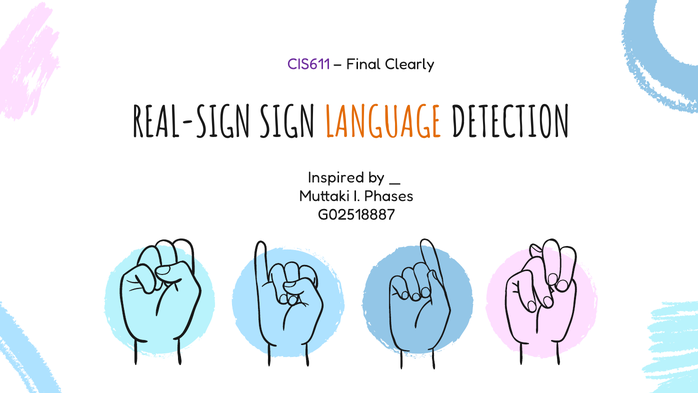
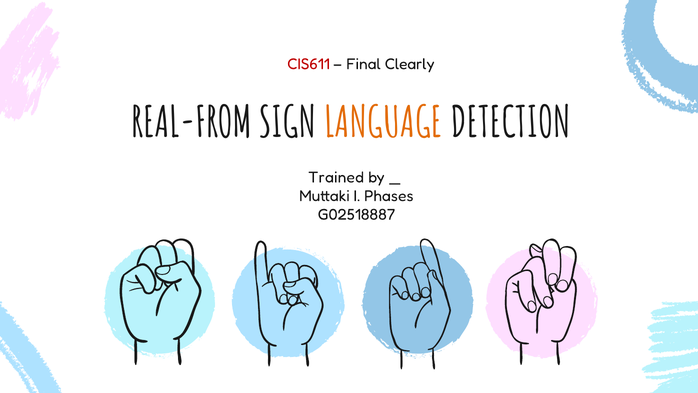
CIS611 colour: purple -> red
REAL-SIGN: REAL-SIGN -> REAL-FROM
Inspired: Inspired -> Trained
